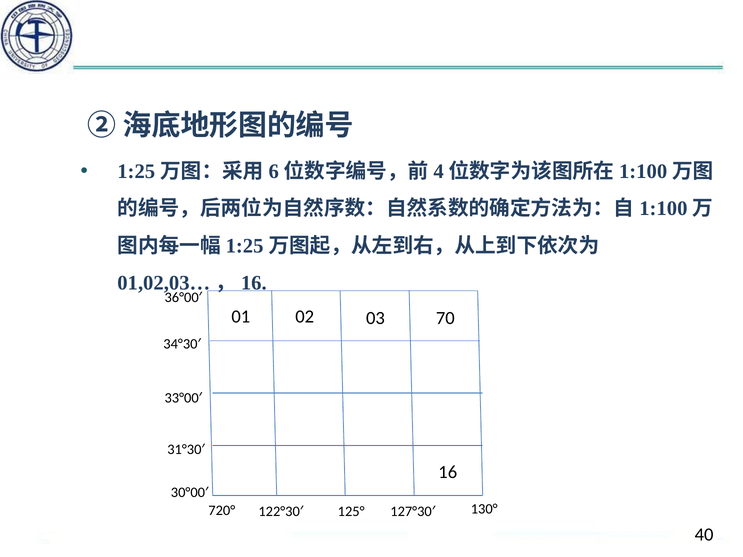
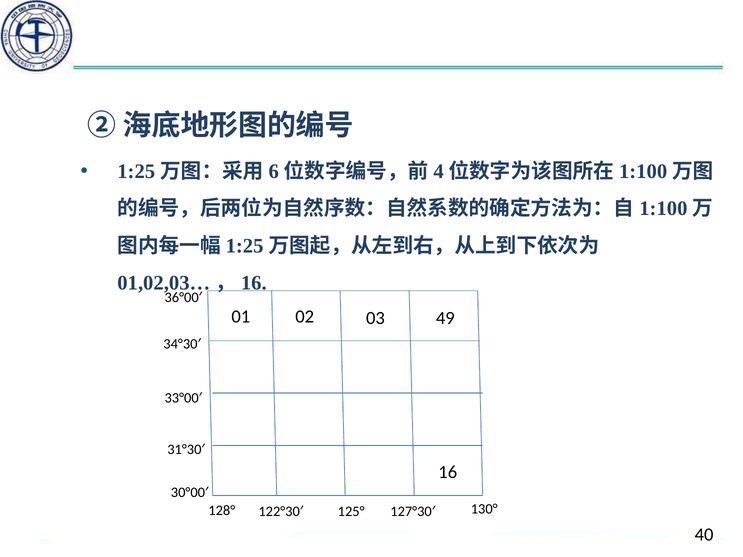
70: 70 -> 49
720°: 720° -> 128°
